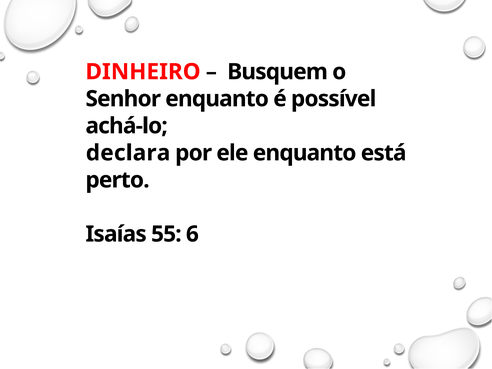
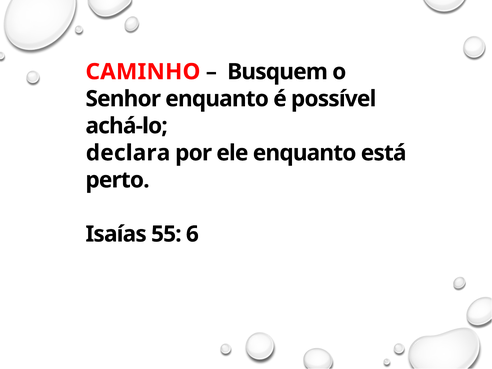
DINHEIRO: DINHEIRO -> CAMINHO
